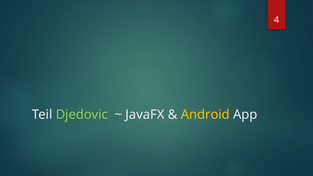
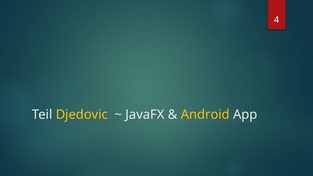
Djedovic colour: light green -> yellow
